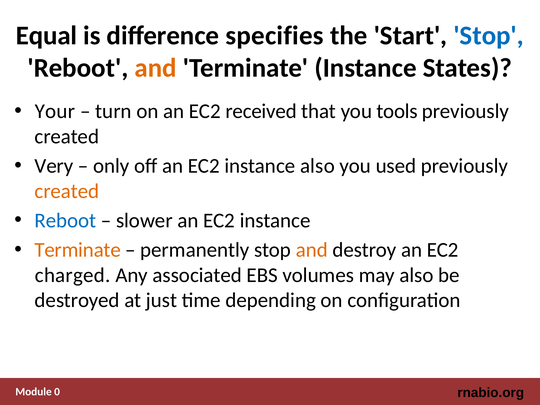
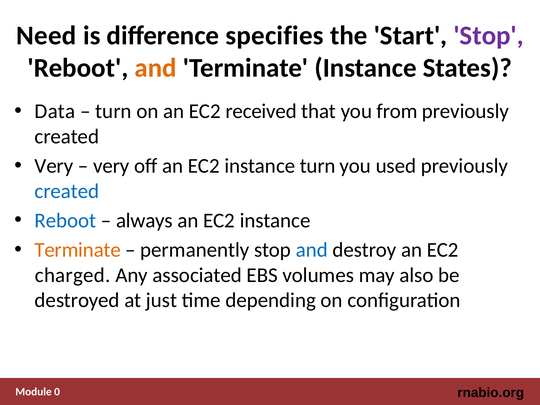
Equal: Equal -> Need
Stop at (489, 36) colour: blue -> purple
Your: Your -> Data
tools: tools -> from
only at (111, 166): only -> very
instance also: also -> turn
created at (67, 191) colour: orange -> blue
slower: slower -> always
and at (312, 250) colour: orange -> blue
